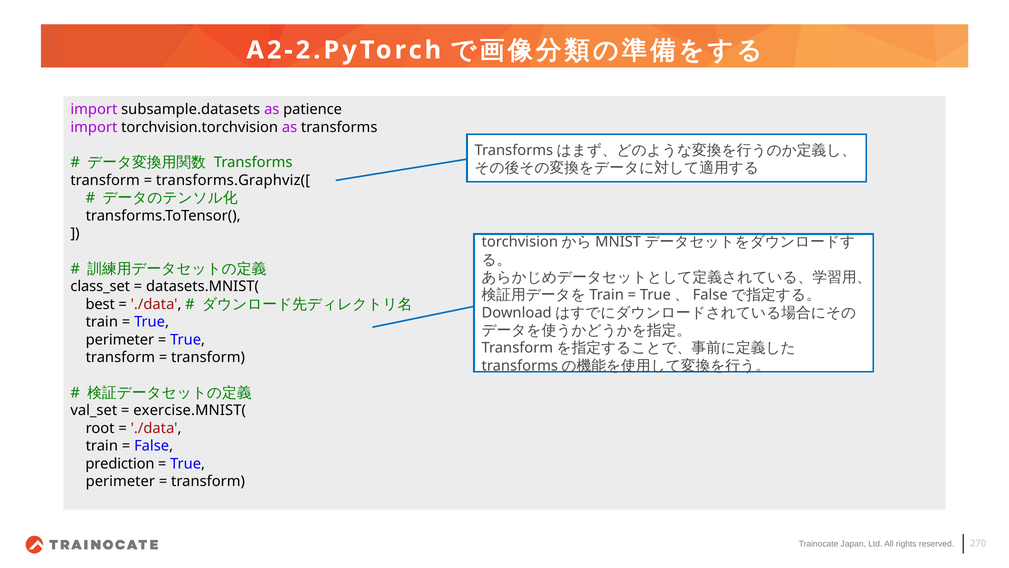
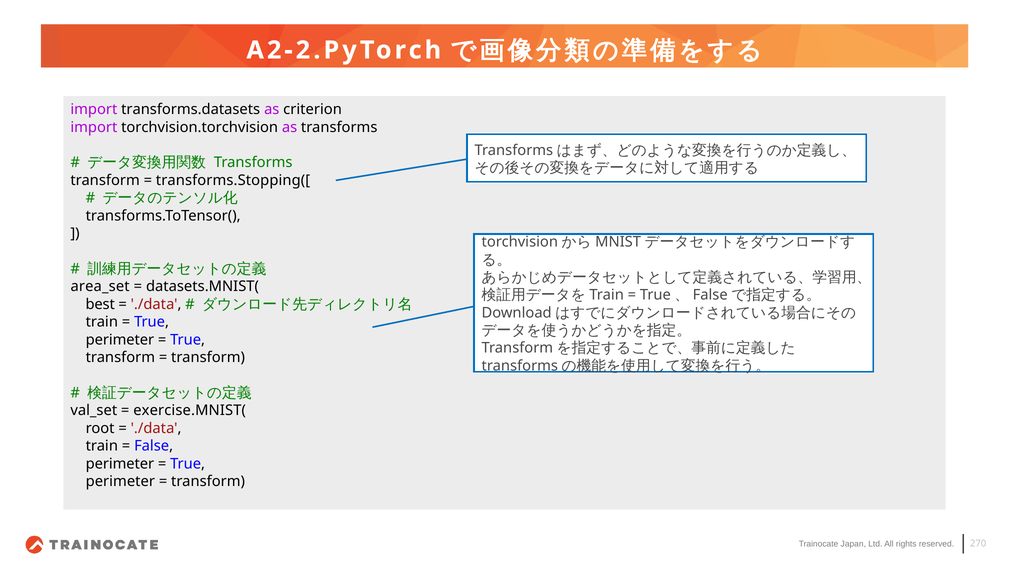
subsample.datasets: subsample.datasets -> transforms.datasets
patience: patience -> criterion
transforms.Graphviz([: transforms.Graphviz([ -> transforms.Stopping([
class_set: class_set -> area_set
prediction at (120, 463): prediction -> perimeter
